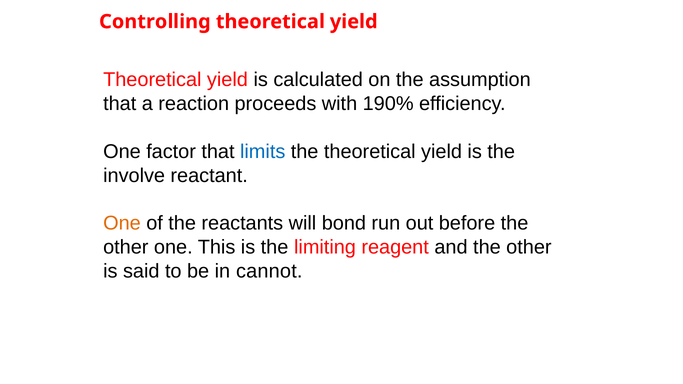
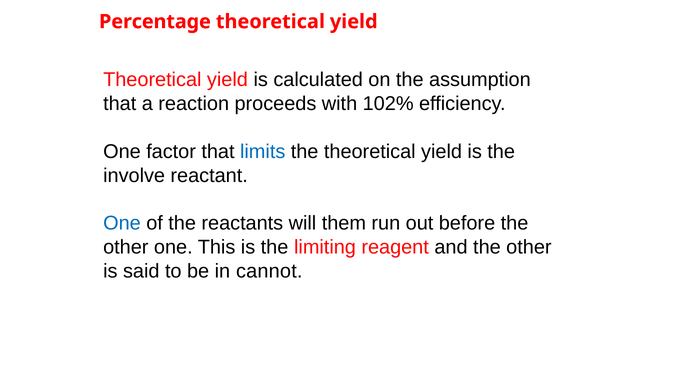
Controlling: Controlling -> Percentage
190%: 190% -> 102%
One at (122, 223) colour: orange -> blue
bond: bond -> them
